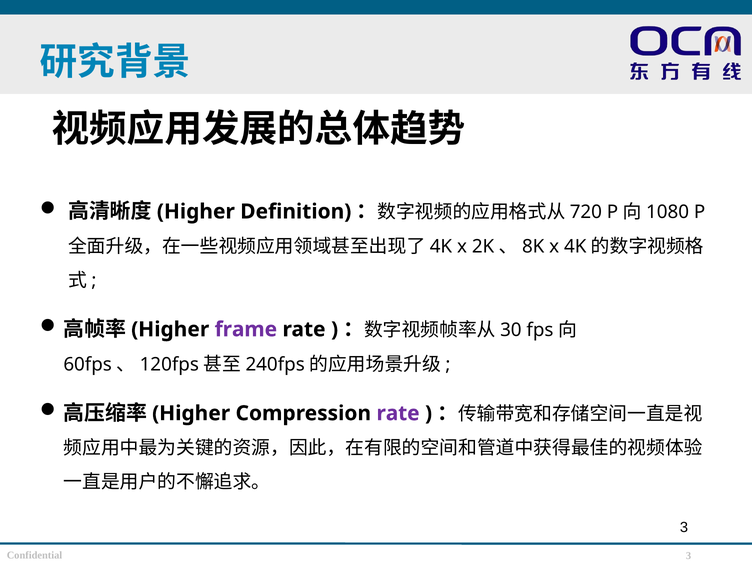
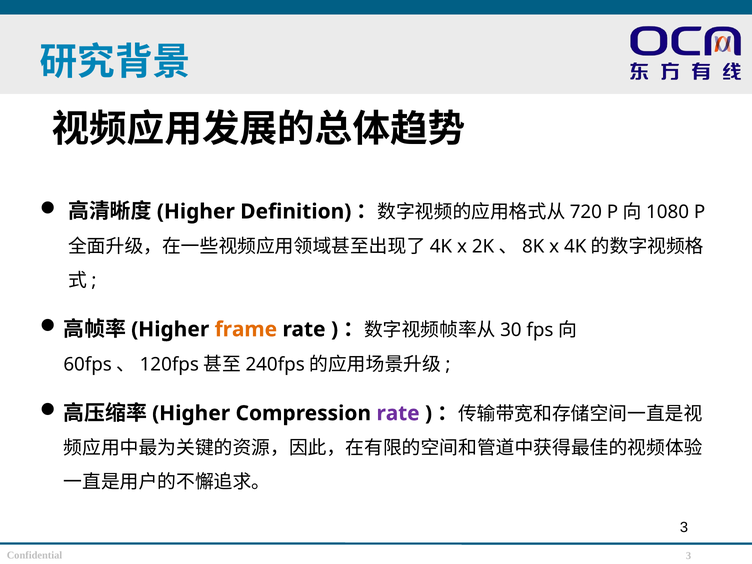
frame colour: purple -> orange
